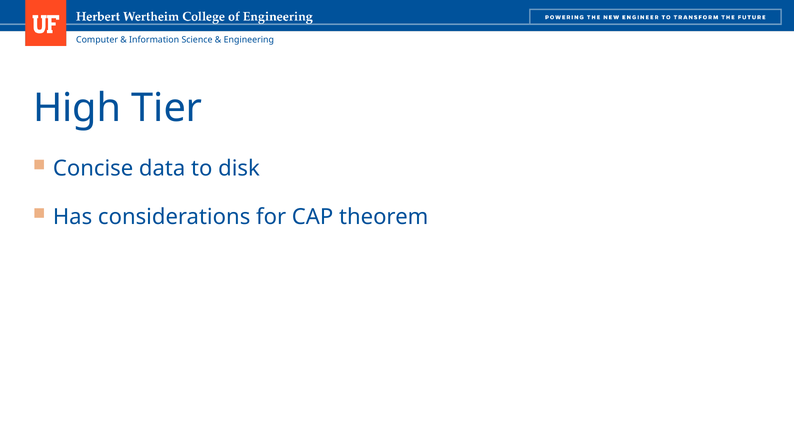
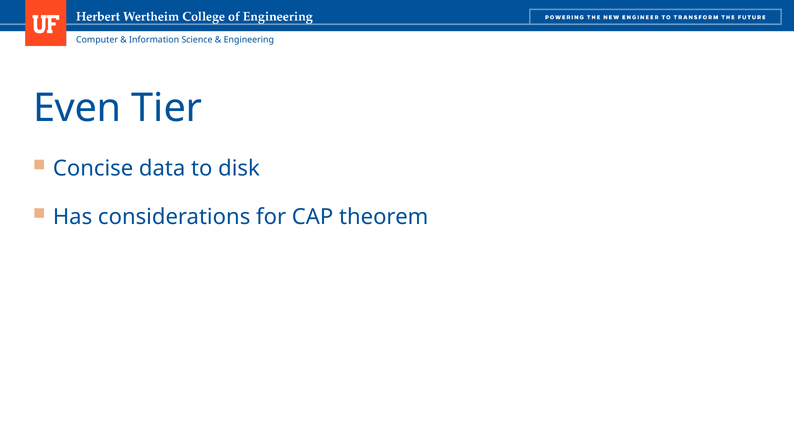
High: High -> Even
